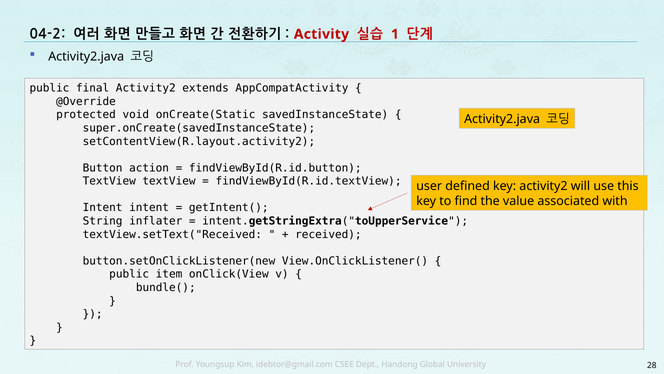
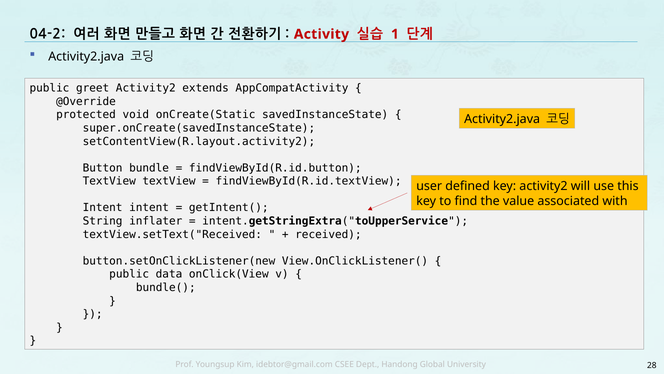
final: final -> greet
action: action -> bundle
item: item -> data
